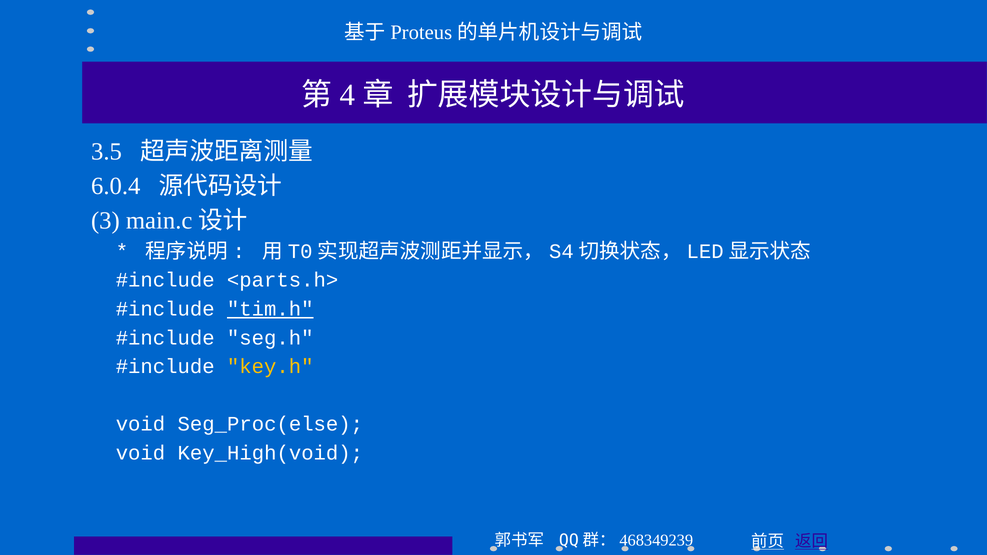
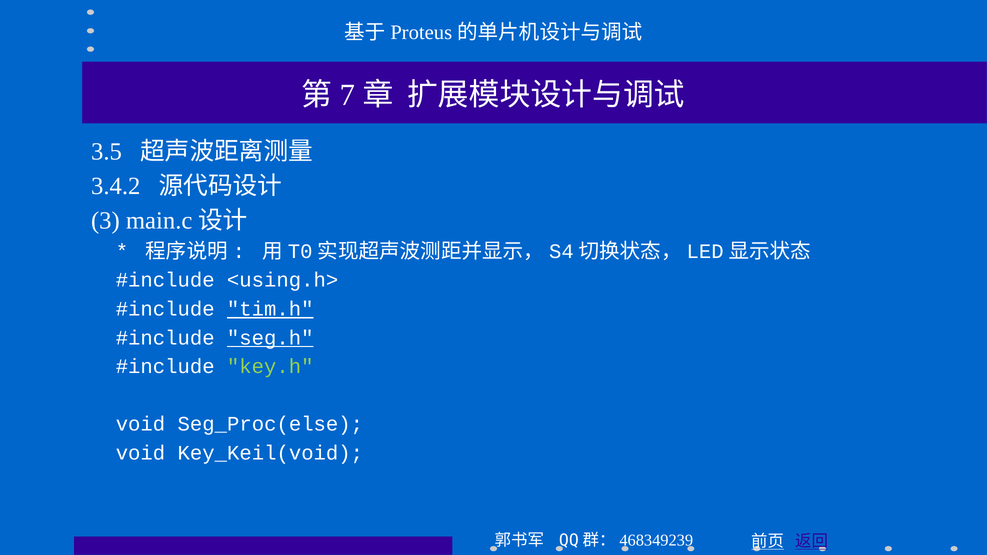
4: 4 -> 7
6.0.4: 6.0.4 -> 3.4.2
<parts.h>: <parts.h> -> <using.h>
seg.h underline: none -> present
key.h colour: yellow -> light green
Key_High(void: Key_High(void -> Key_Keil(void
